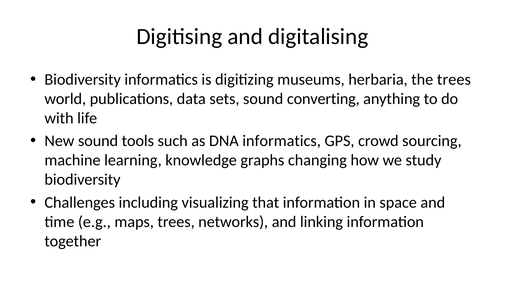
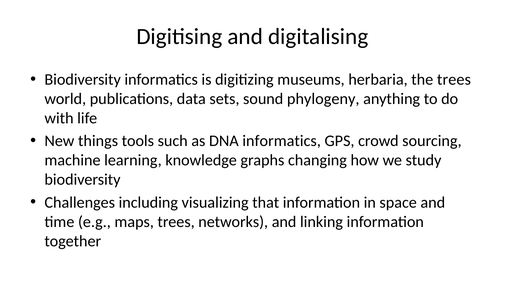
converting: converting -> phylogeny
New sound: sound -> things
